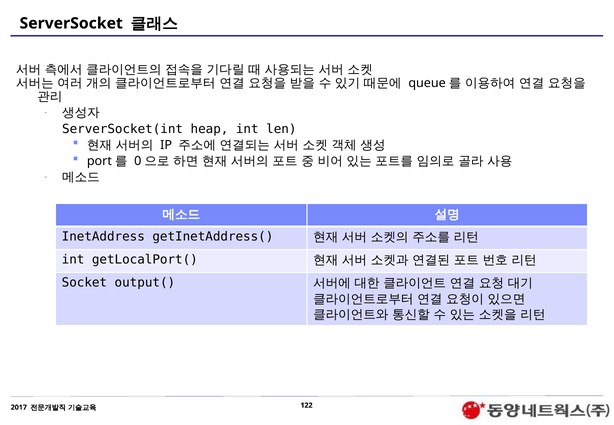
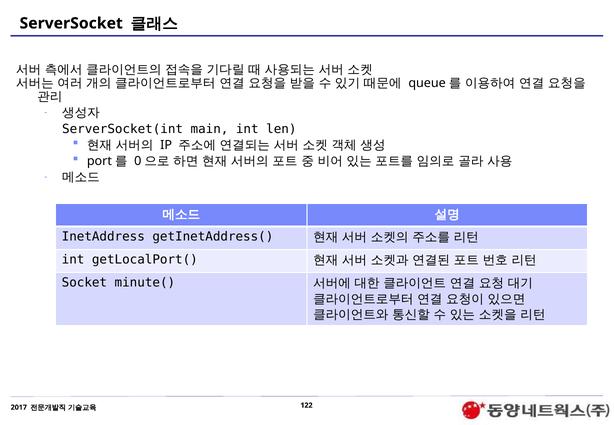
heap: heap -> main
output(: output( -> minute(
